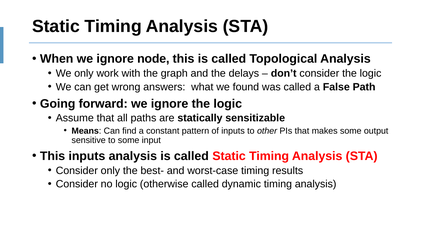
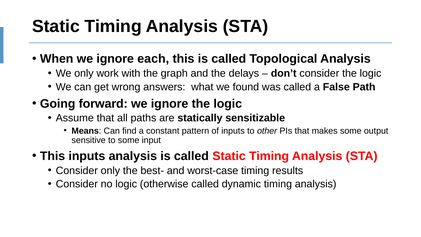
node: node -> each
